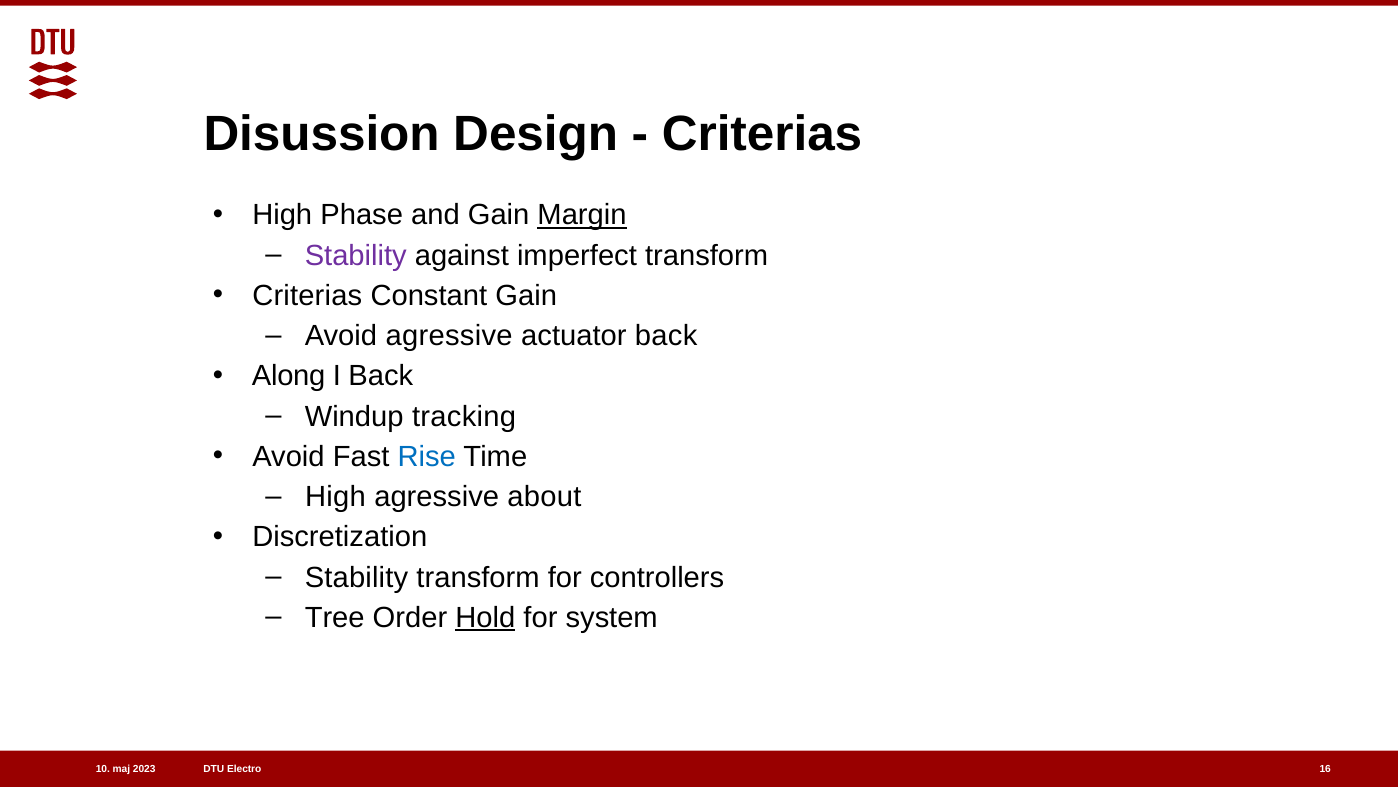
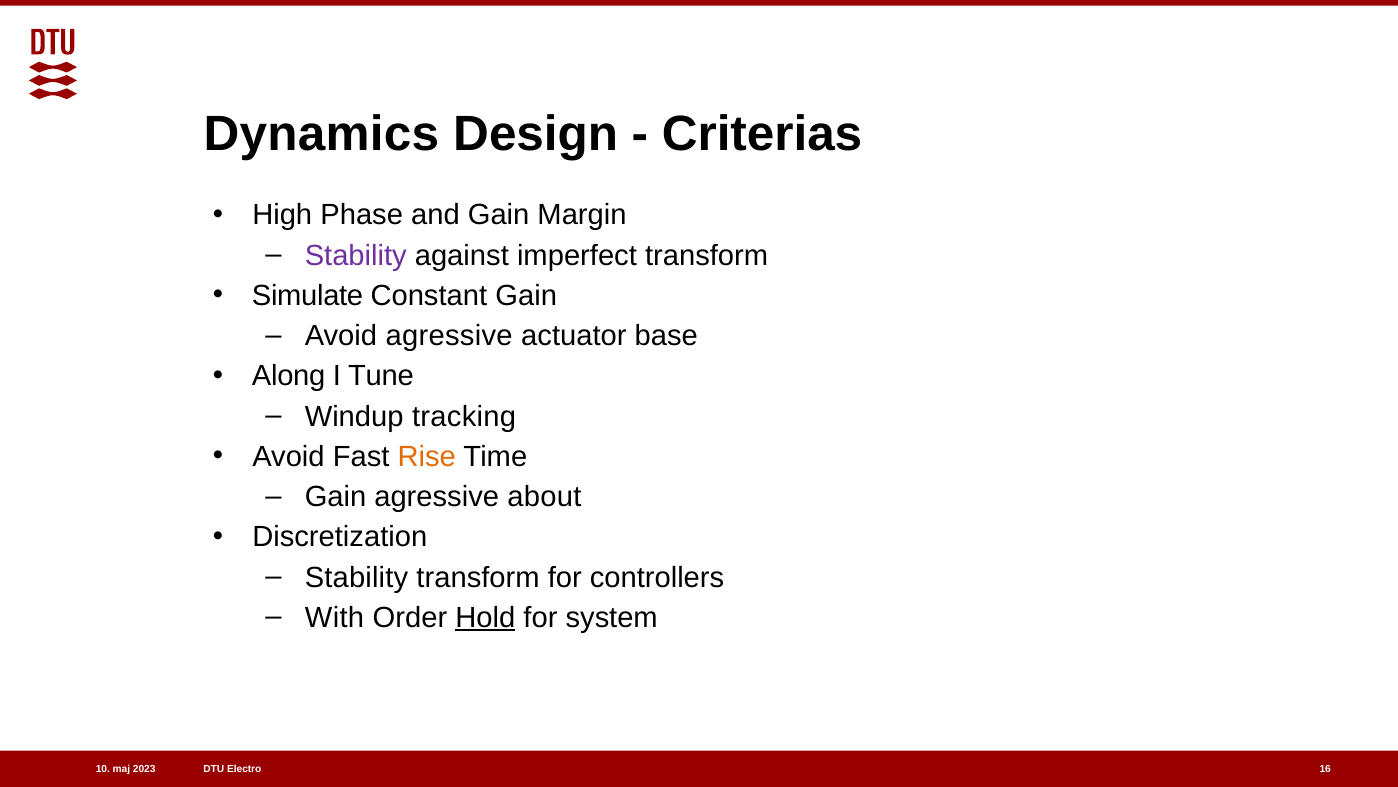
Disussion: Disussion -> Dynamics
Margin underline: present -> none
Criterias at (307, 296): Criterias -> Simulate
actuator back: back -> base
I Back: Back -> Tune
Rise colour: blue -> orange
High at (335, 497): High -> Gain
Tree: Tree -> With
